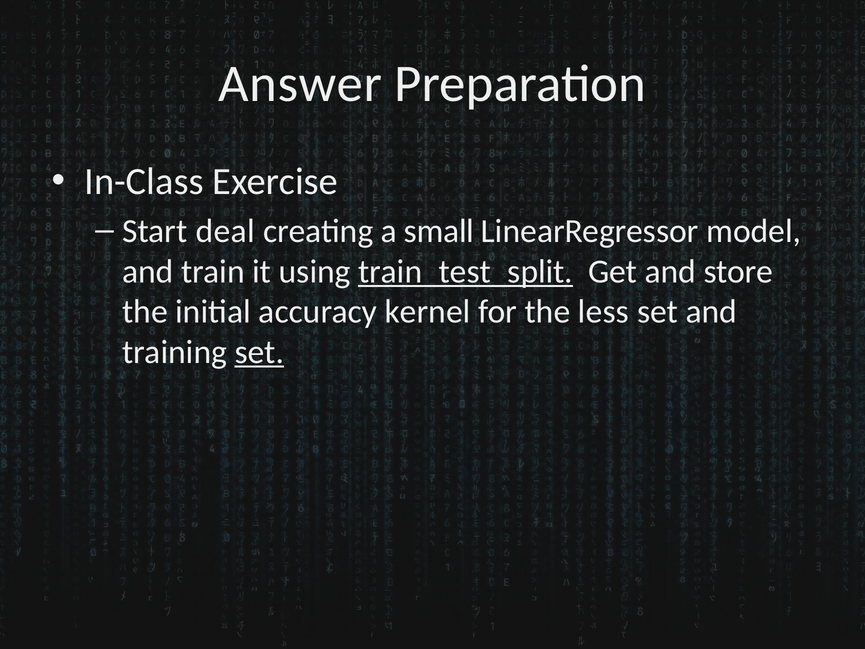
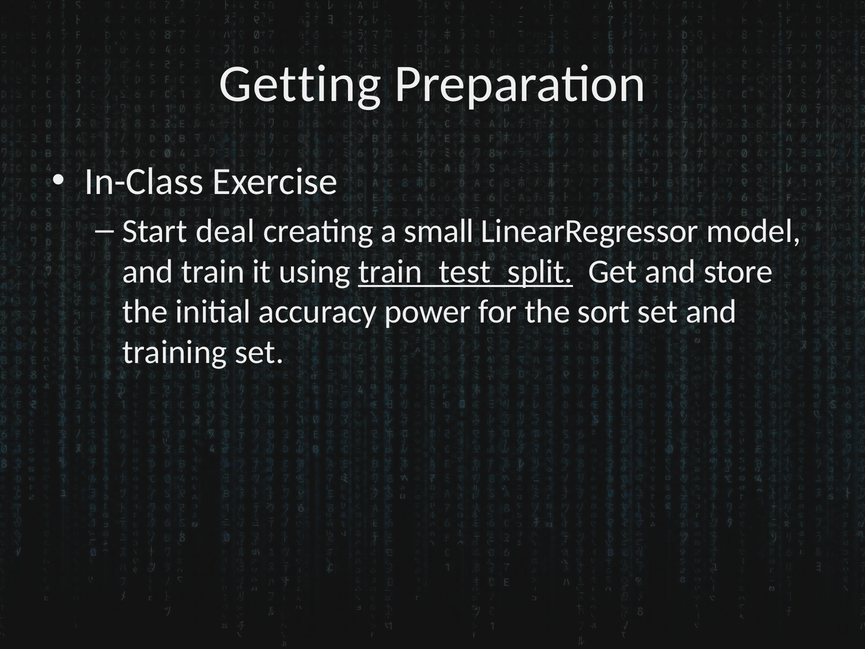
Answer: Answer -> Getting
kernel: kernel -> power
less: less -> sort
set at (259, 352) underline: present -> none
